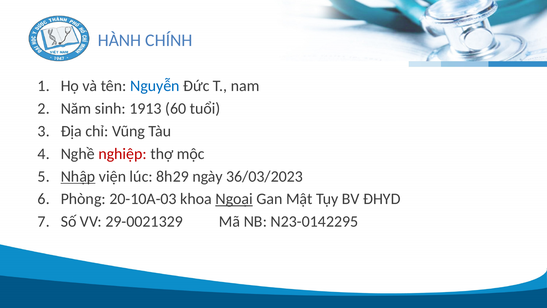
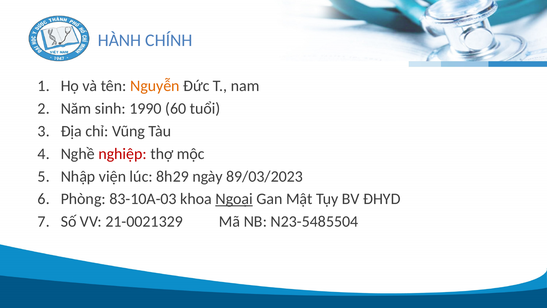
Nguyễn colour: blue -> orange
1913: 1913 -> 1990
Nhập underline: present -> none
36/03/2023: 36/03/2023 -> 89/03/2023
20-10A-03: 20-10A-03 -> 83-10A-03
29-0021329: 29-0021329 -> 21-0021329
N23-0142295: N23-0142295 -> N23-5485504
